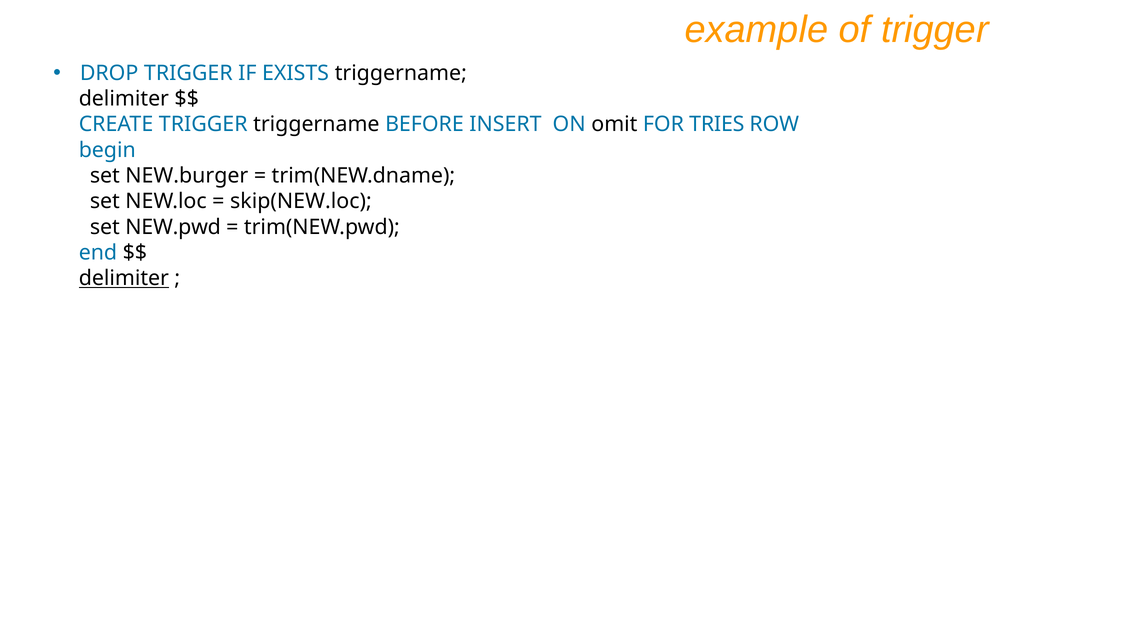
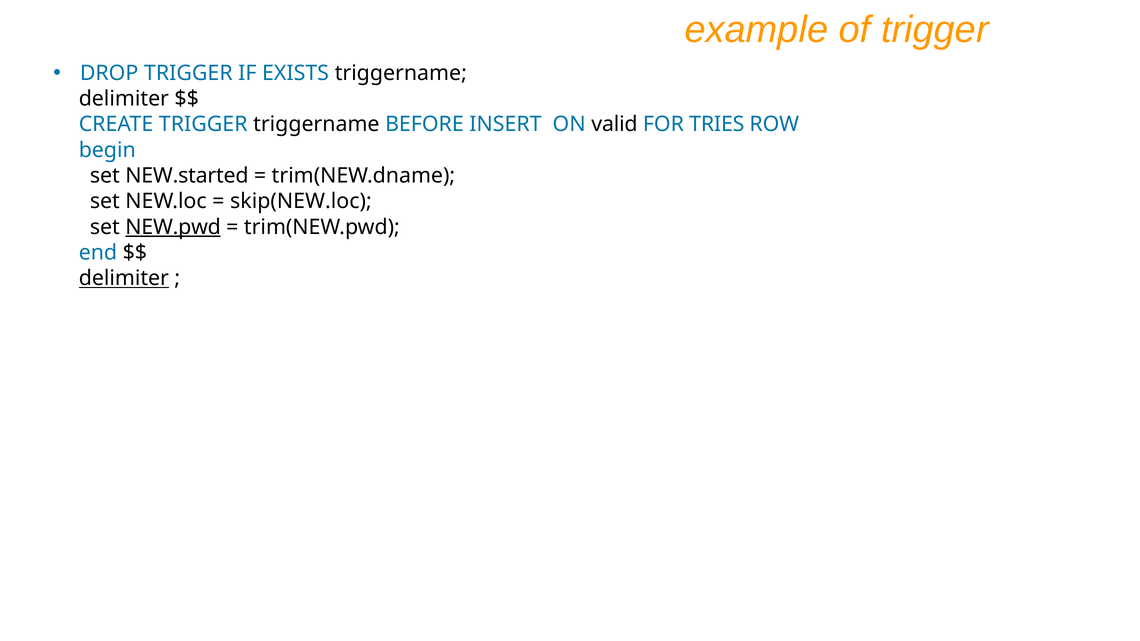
omit: omit -> valid
NEW.burger: NEW.burger -> NEW.started
NEW.pwd underline: none -> present
